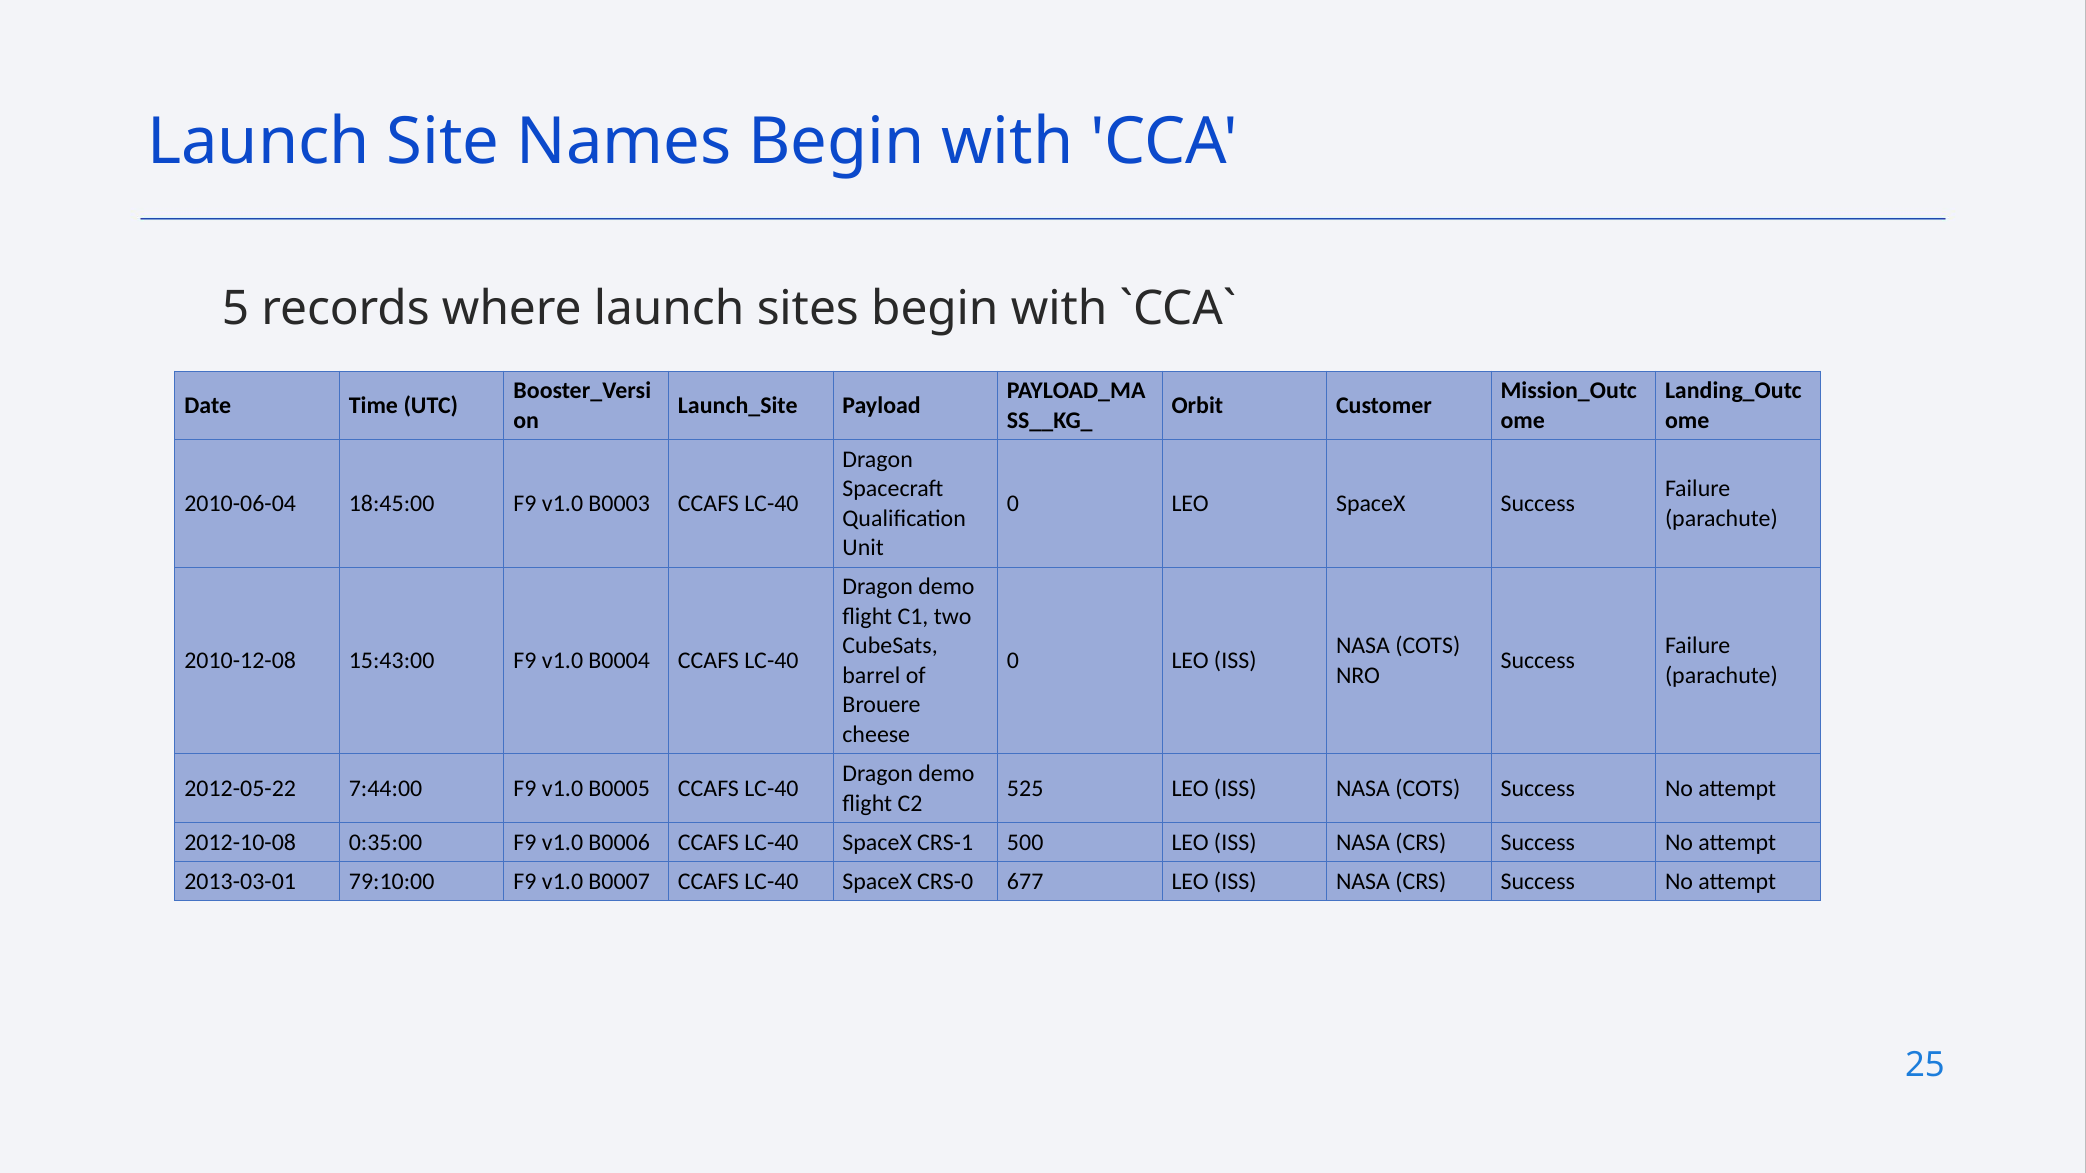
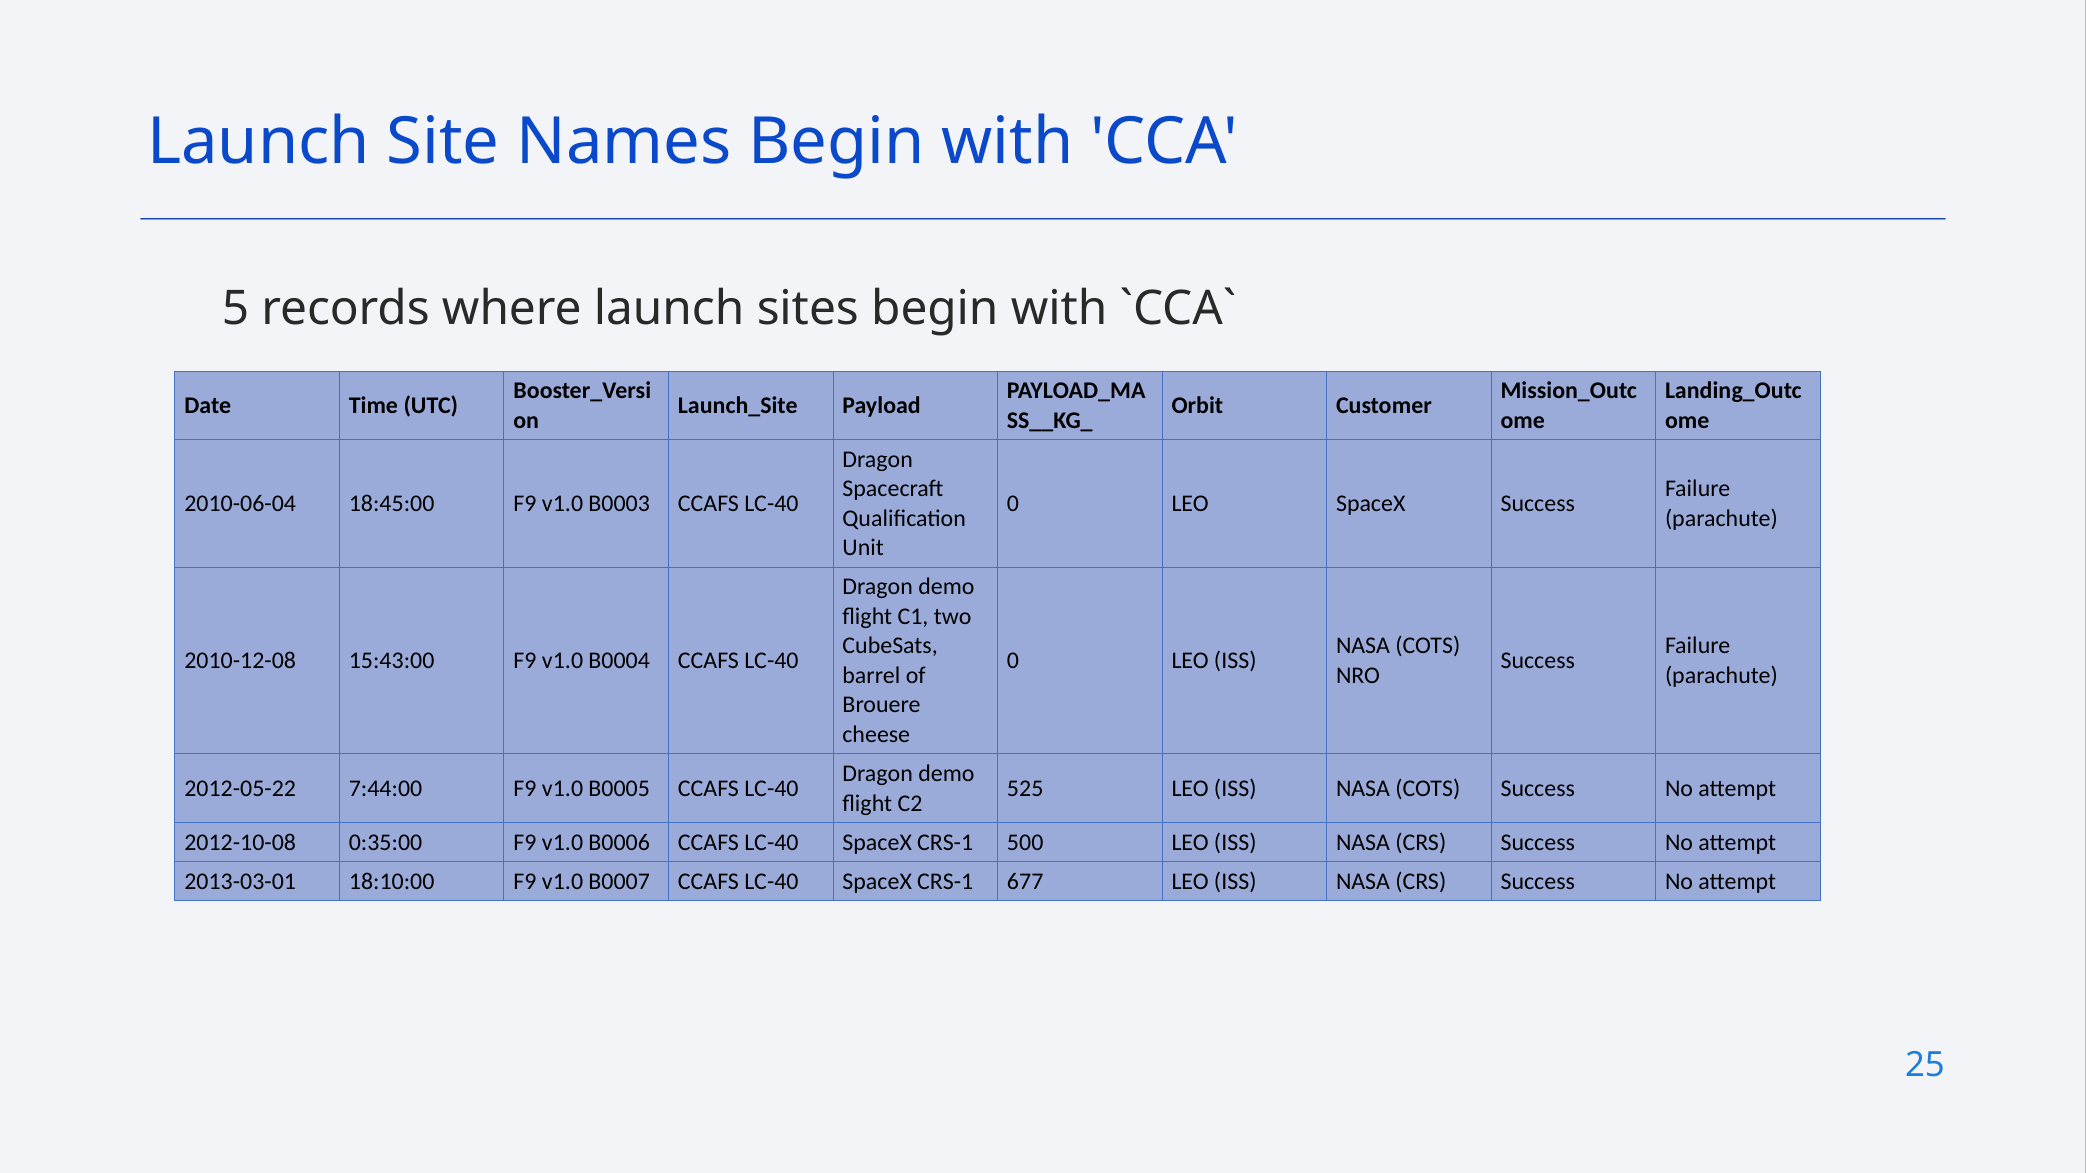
79:10:00: 79:10:00 -> 18:10:00
CRS-0 at (945, 881): CRS-0 -> CRS-1
